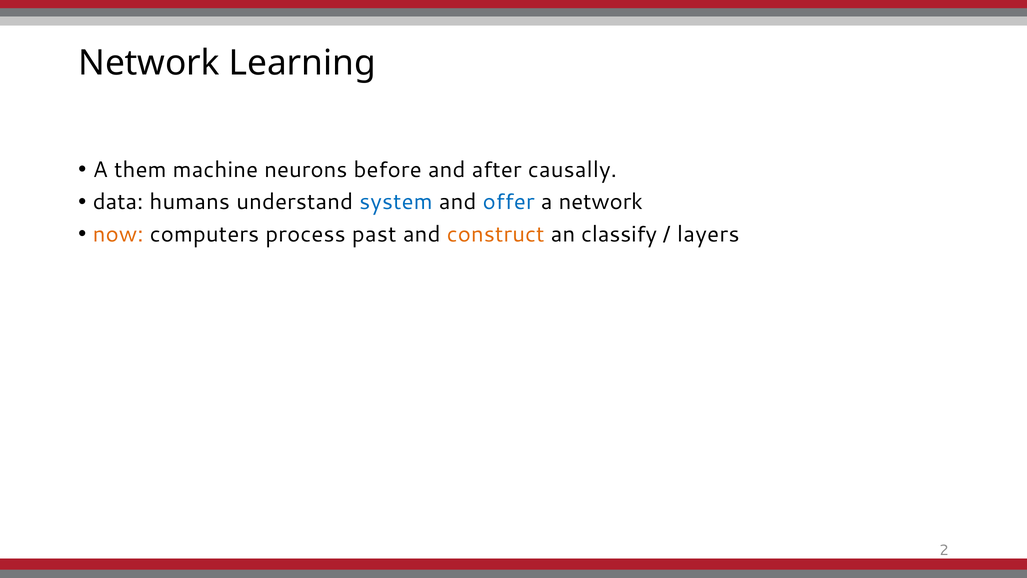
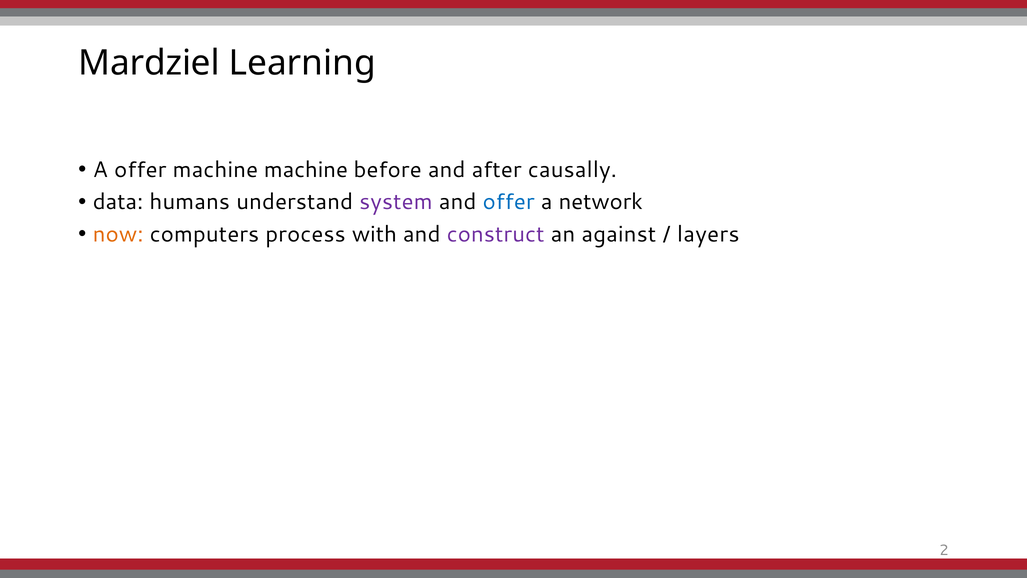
Network at (149, 63): Network -> Mardziel
A them: them -> offer
machine neurons: neurons -> machine
system colour: blue -> purple
past: past -> with
construct colour: orange -> purple
classify: classify -> against
